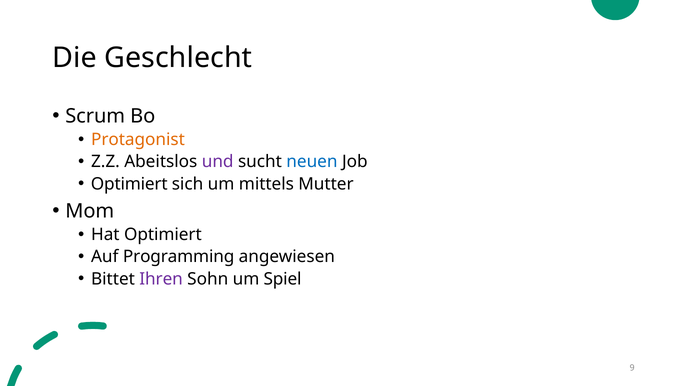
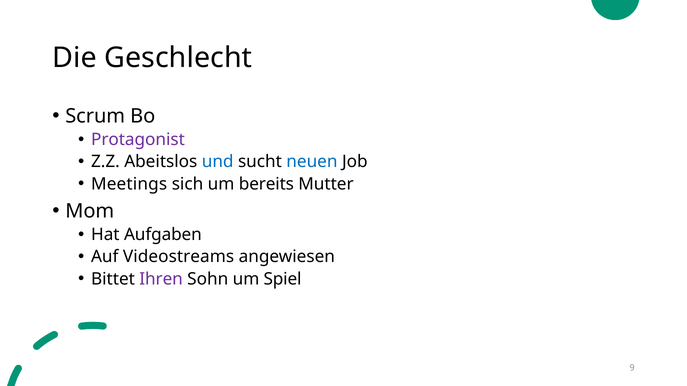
Protagonist colour: orange -> purple
und colour: purple -> blue
Optimiert at (129, 184): Optimiert -> Meetings
mittels: mittels -> bereits
Hat Optimiert: Optimiert -> Aufgaben
Programming: Programming -> Videostreams
